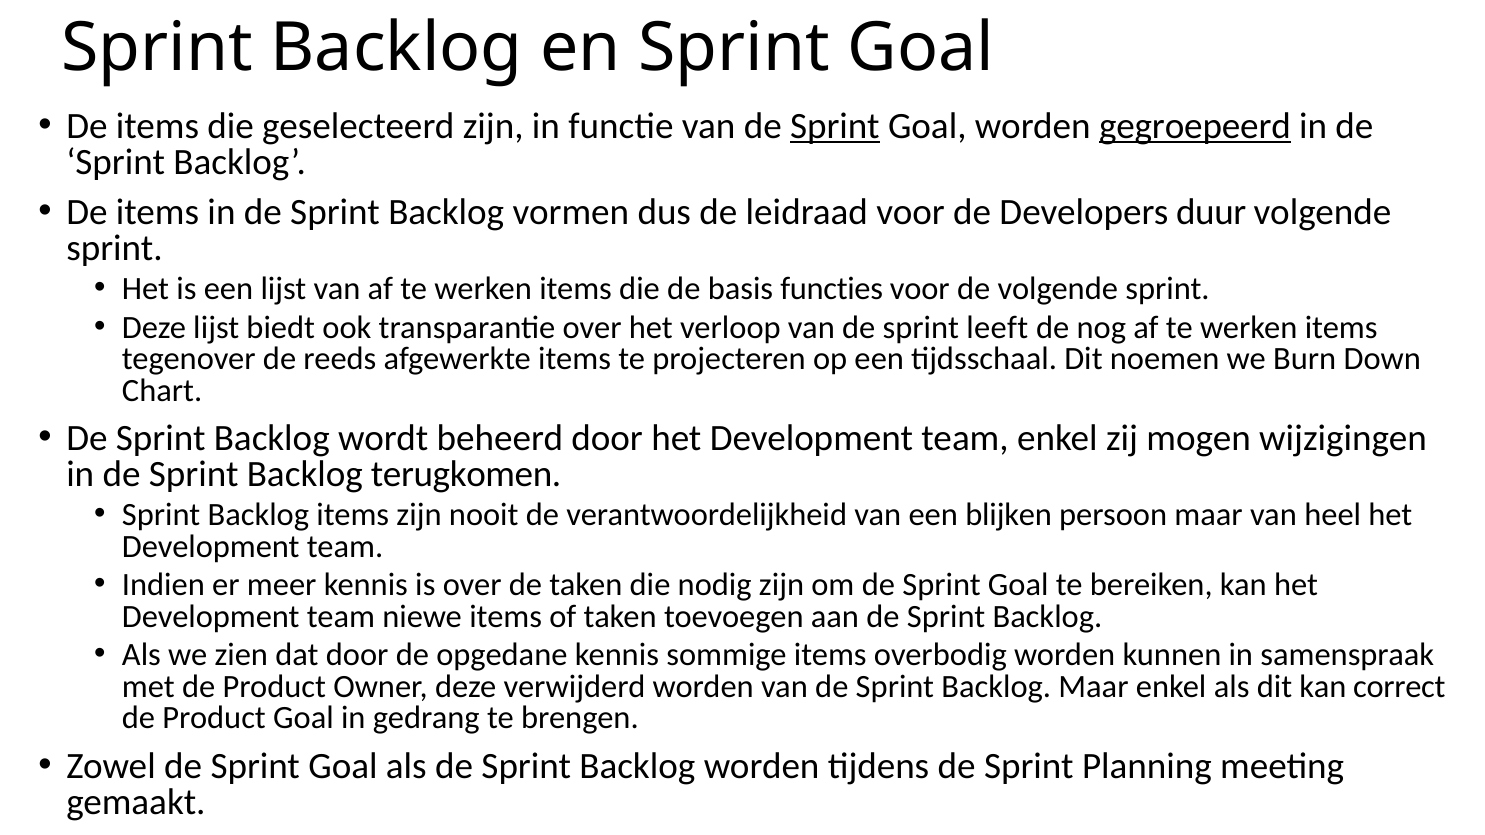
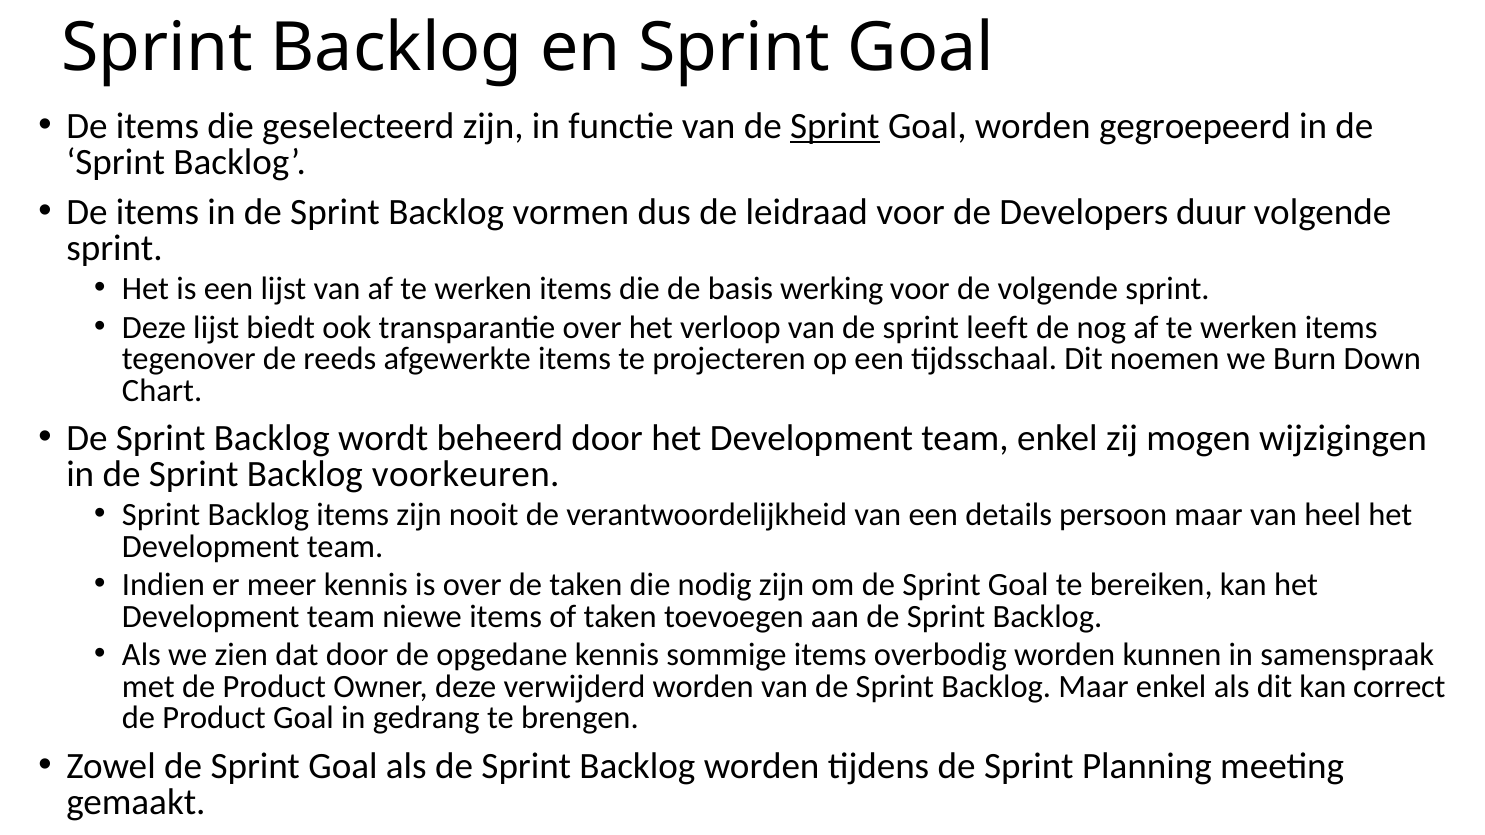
gegroepeerd underline: present -> none
functies: functies -> werking
terugkomen: terugkomen -> voorkeuren
blijken: blijken -> details
